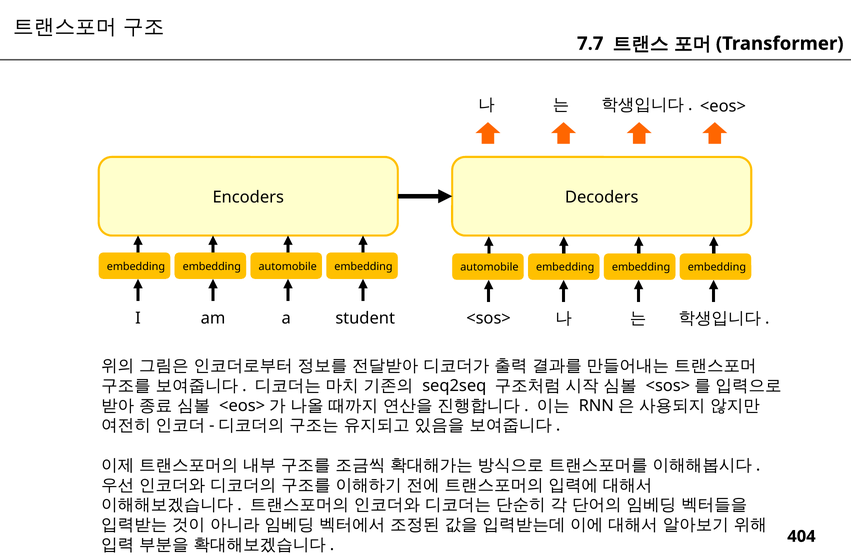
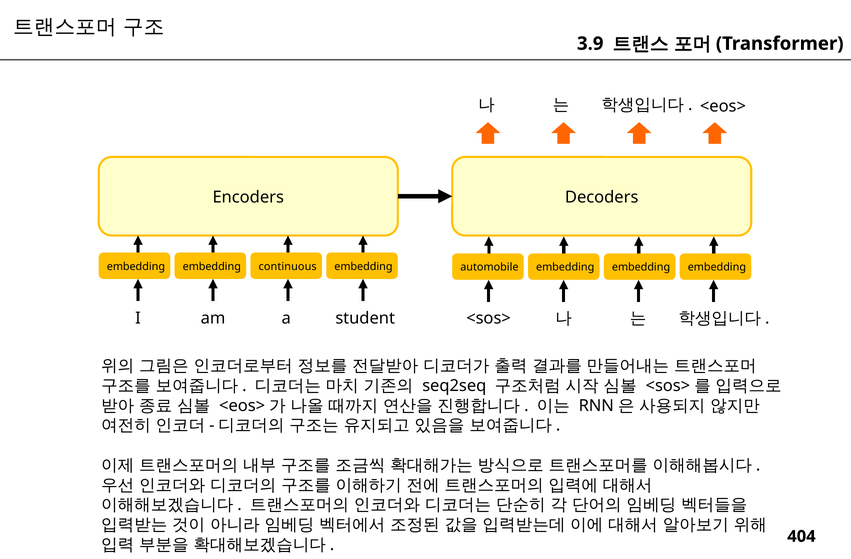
7.7: 7.7 -> 3.9
embedding embedding automobile: automobile -> continuous
